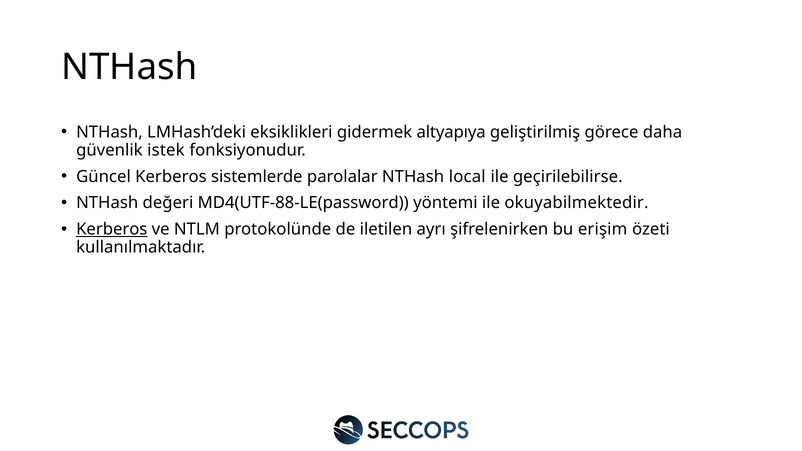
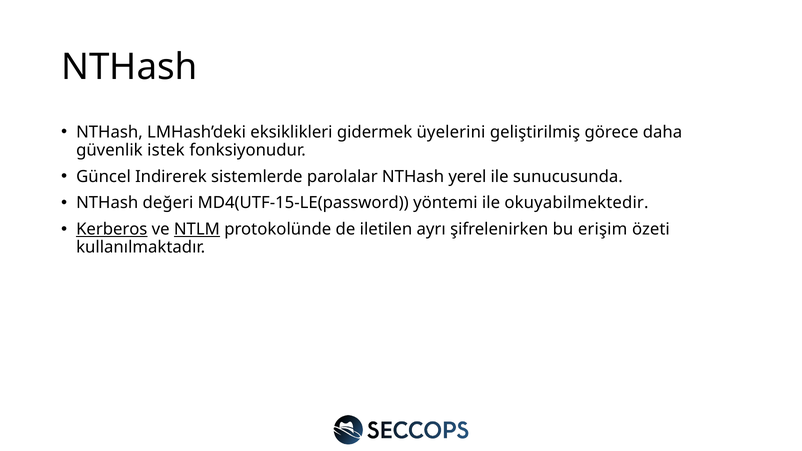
altyapıya: altyapıya -> üyelerini
Güncel Kerberos: Kerberos -> Indirerek
local: local -> yerel
geçirilebilirse: geçirilebilirse -> sunucusunda
MD4(UTF-88-LE(password: MD4(UTF-88-LE(password -> MD4(UTF-15-LE(password
NTLM underline: none -> present
